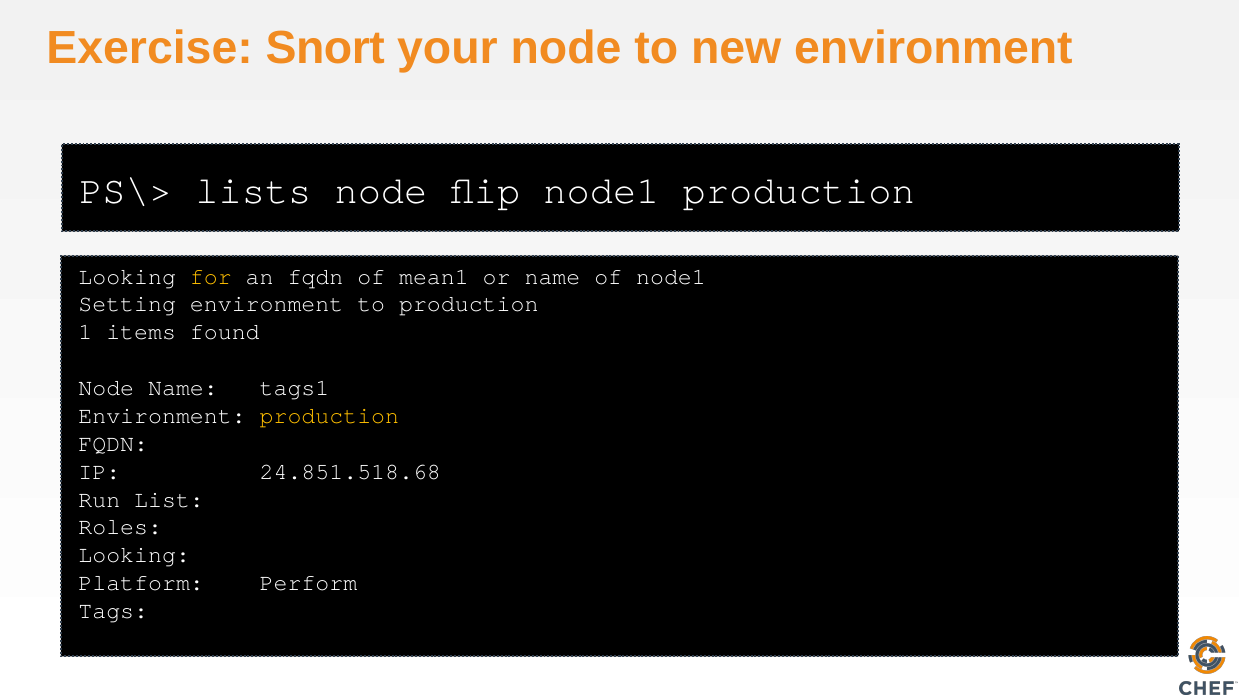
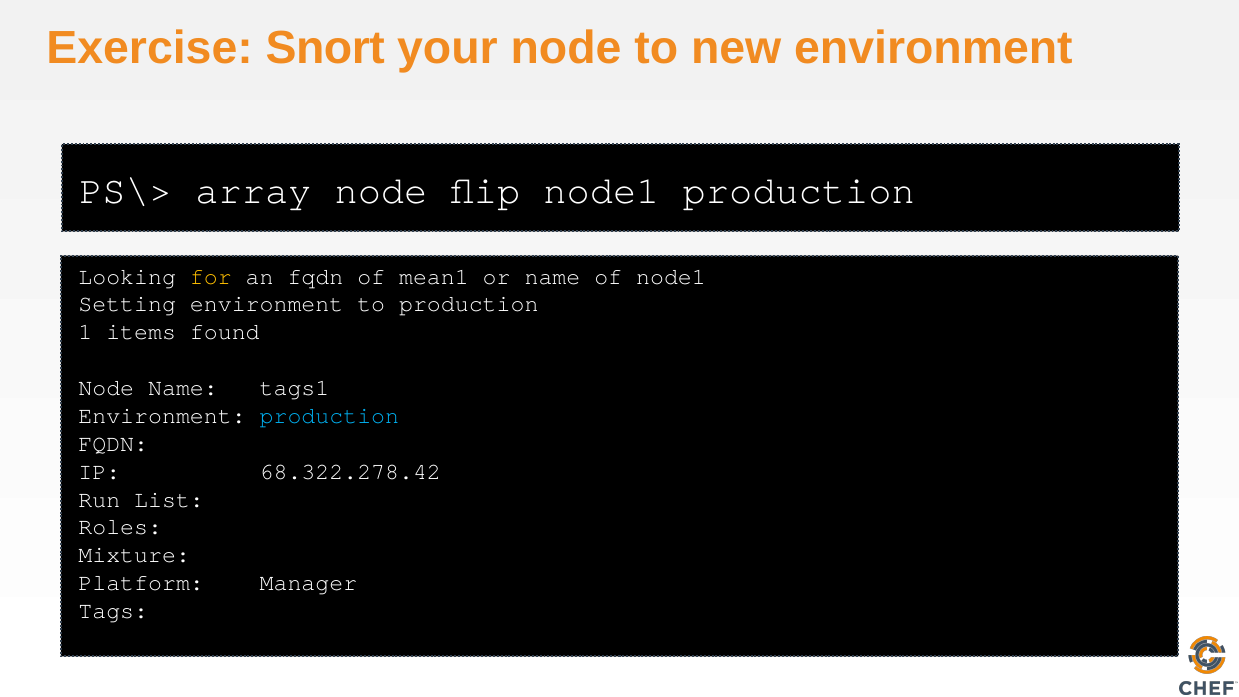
lists: lists -> array
production at (329, 416) colour: yellow -> light blue
24.851.518.68: 24.851.518.68 -> 68.322.278.42
Looking at (134, 555): Looking -> Mixture
Perform: Perform -> Manager
